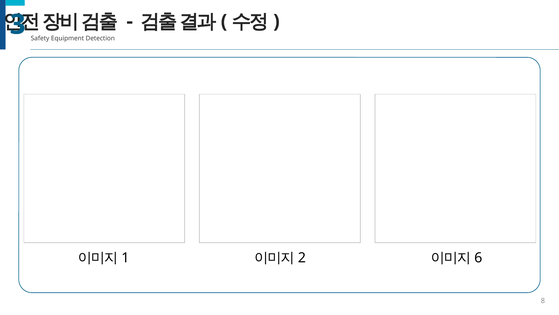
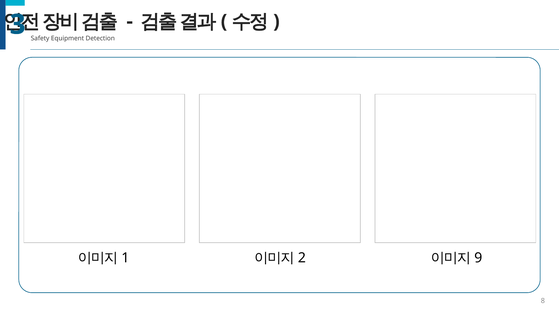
6: 6 -> 9
